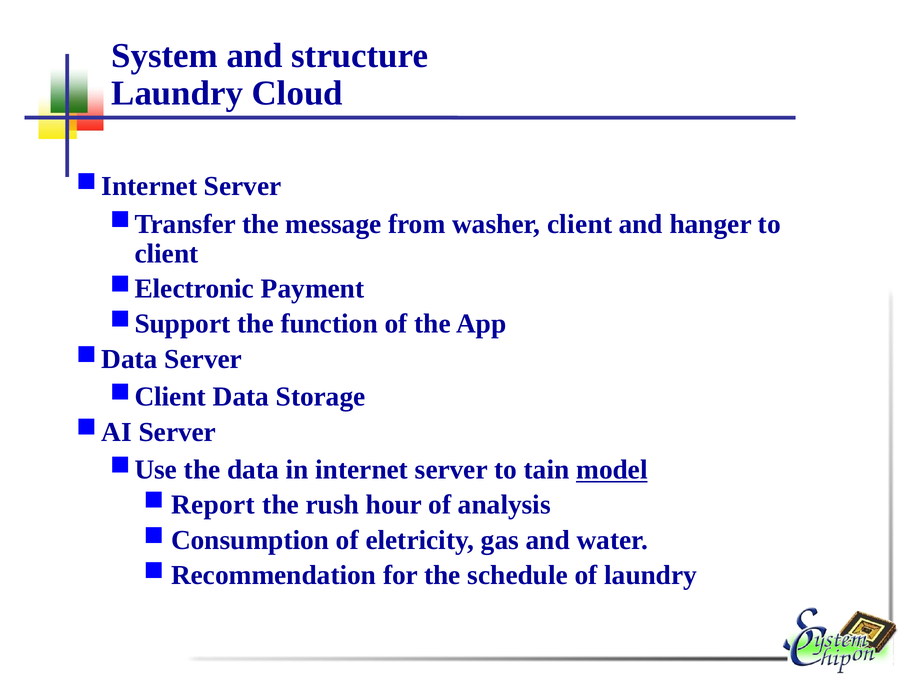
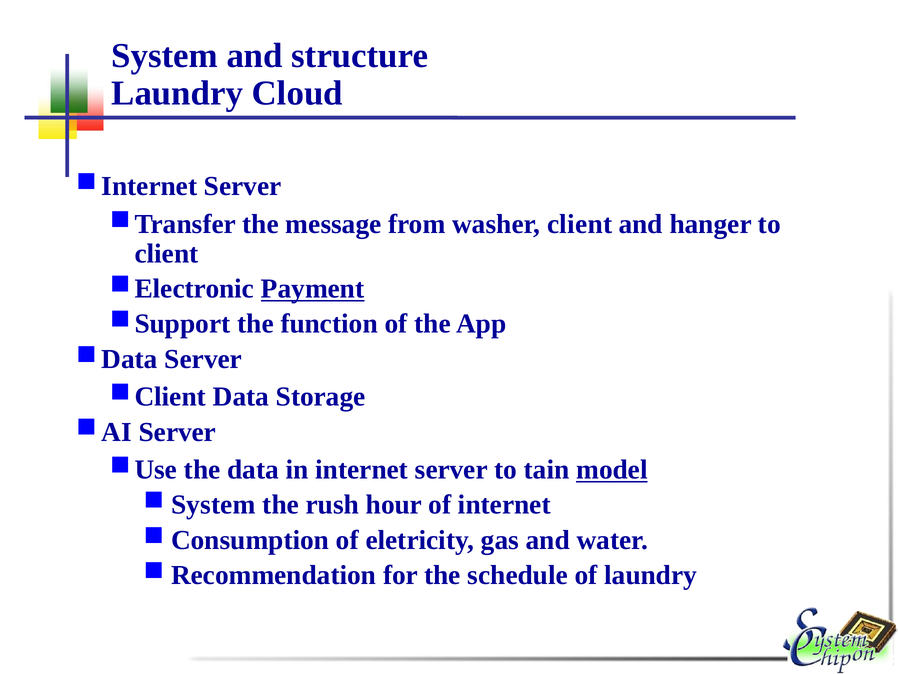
Payment underline: none -> present
Report at (213, 505): Report -> System
of analysis: analysis -> internet
